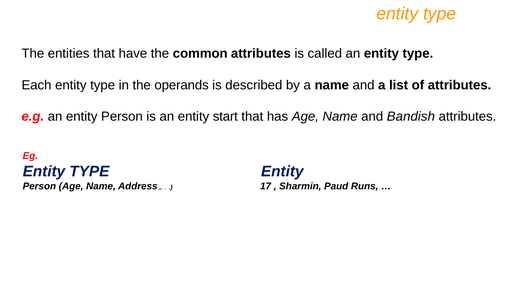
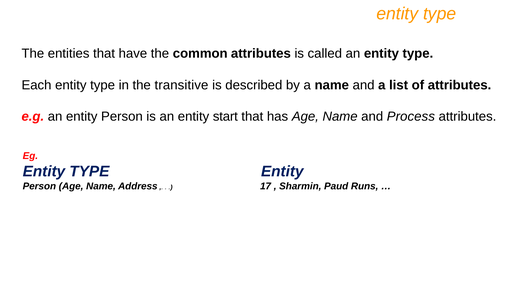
operands: operands -> transitive
Bandish: Bandish -> Process
